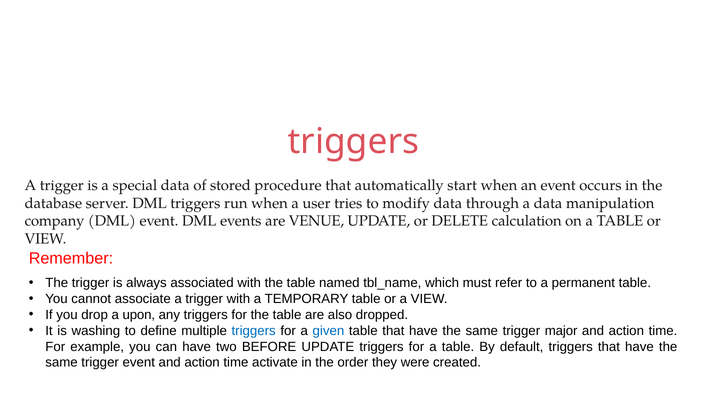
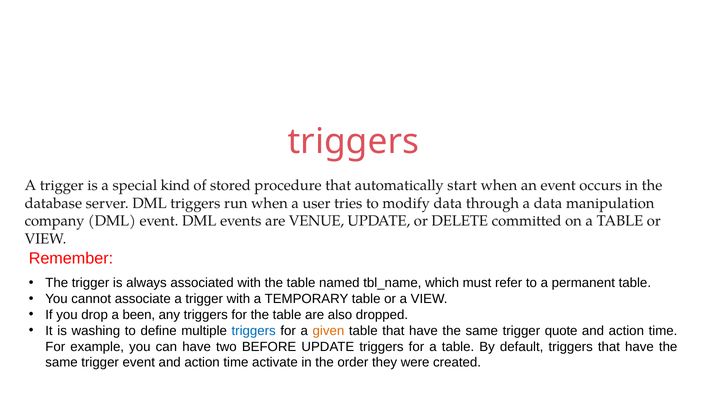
special data: data -> kind
calculation: calculation -> committed
upon: upon -> been
given colour: blue -> orange
major: major -> quote
